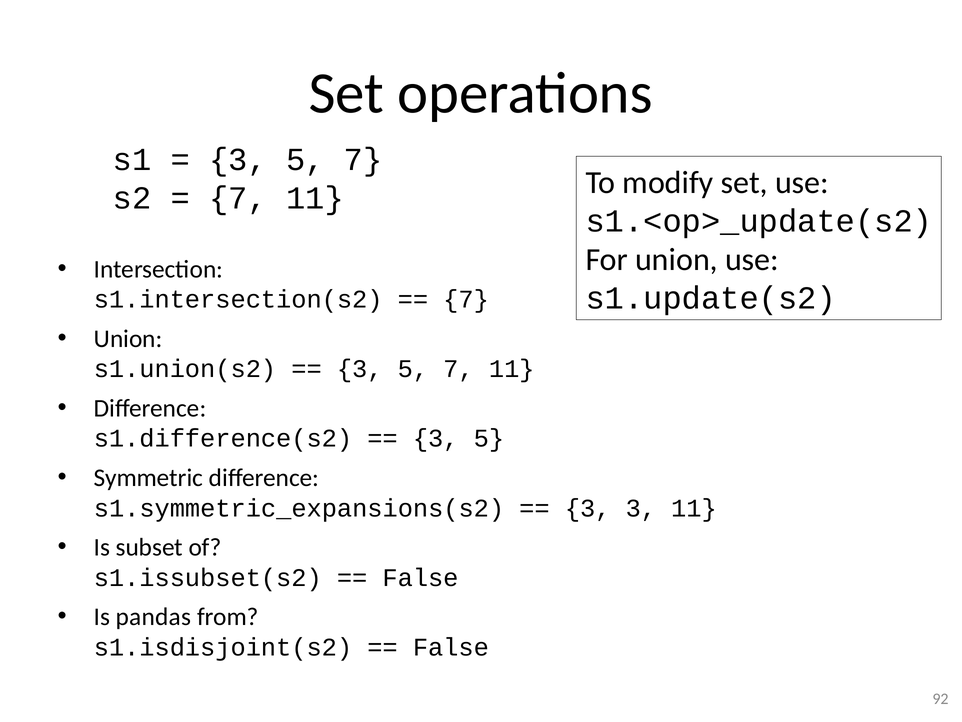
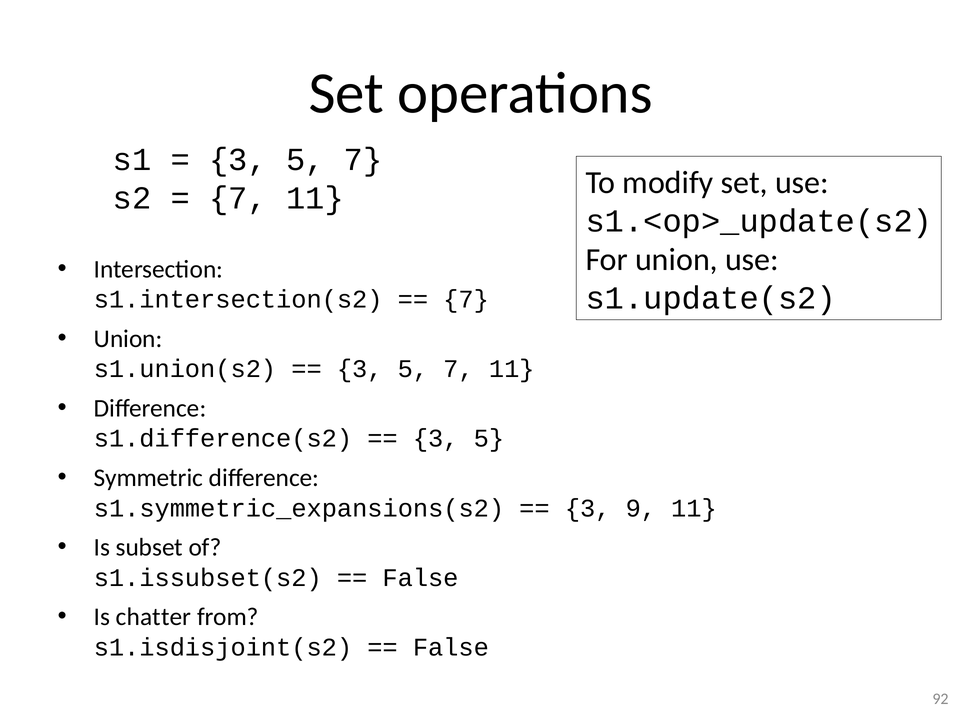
3 3: 3 -> 9
pandas: pandas -> chatter
